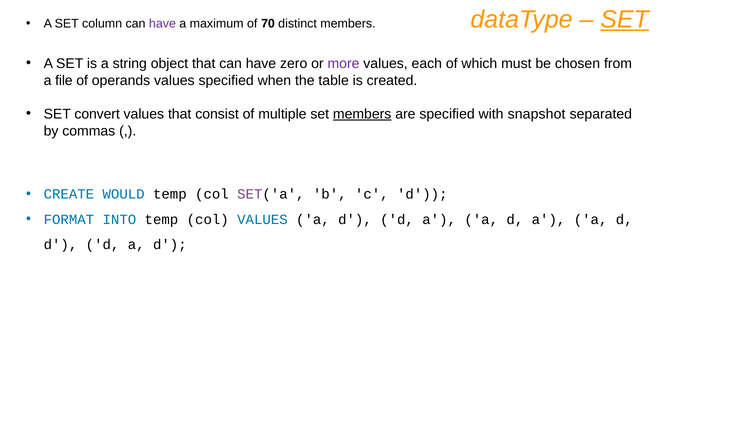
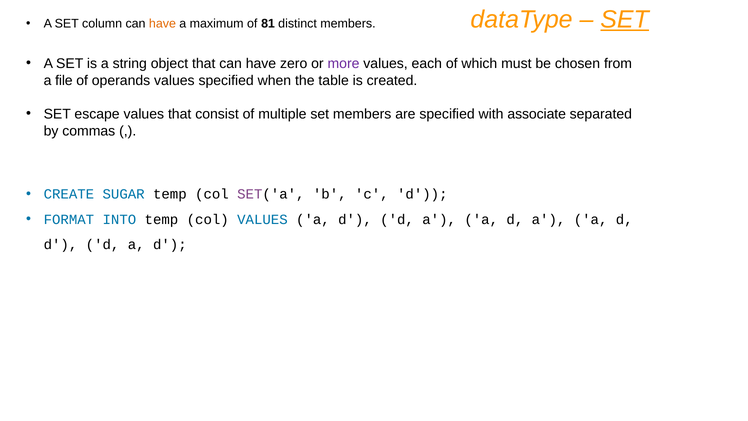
have at (162, 24) colour: purple -> orange
70: 70 -> 81
convert: convert -> escape
members at (362, 114) underline: present -> none
snapshot: snapshot -> associate
WOULD: WOULD -> SUGAR
